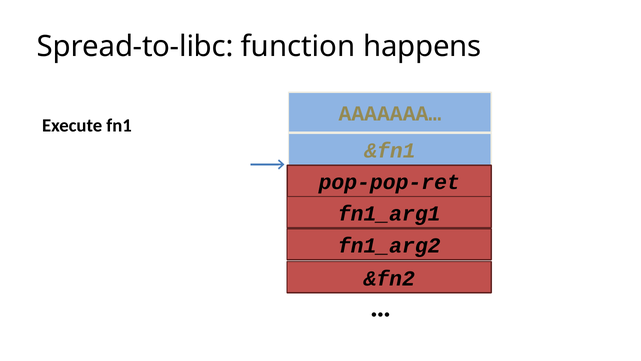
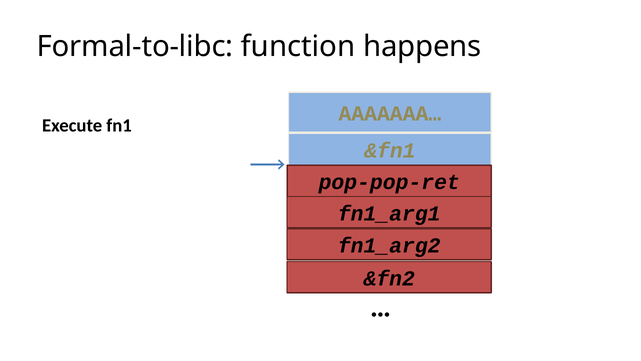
Spread-to-libc: Spread-to-libc -> Formal-to-libc
